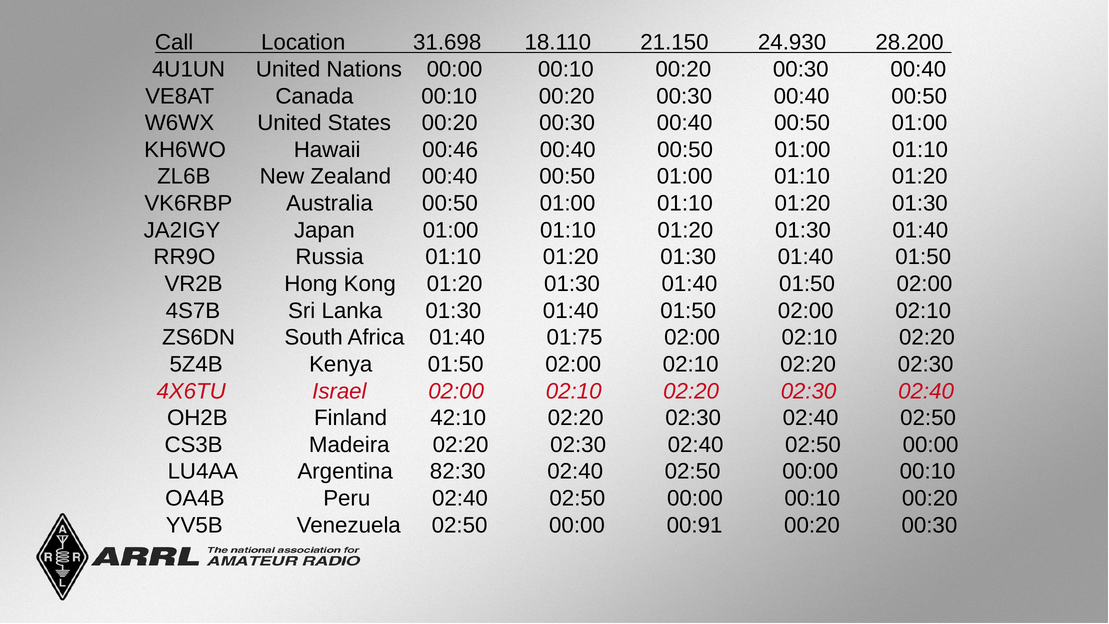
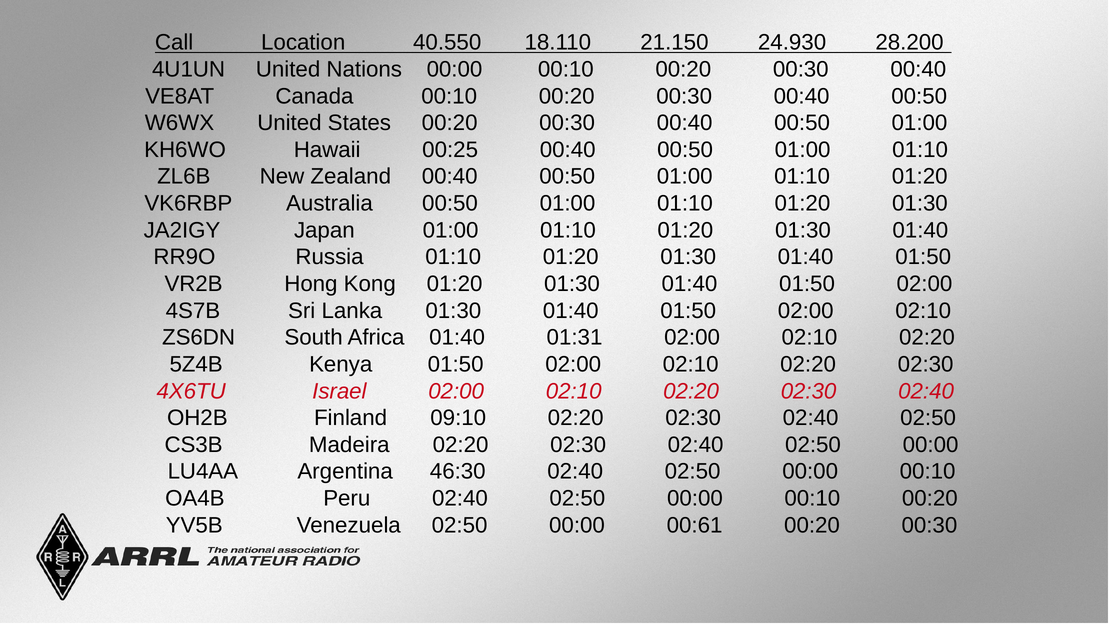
31.698: 31.698 -> 40.550
00:46: 00:46 -> 00:25
01:75: 01:75 -> 01:31
42:10: 42:10 -> 09:10
82:30: 82:30 -> 46:30
00:91: 00:91 -> 00:61
